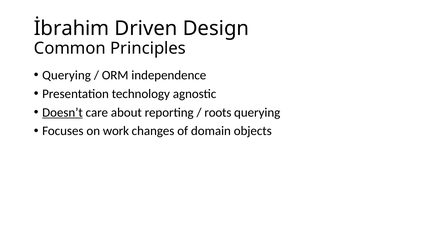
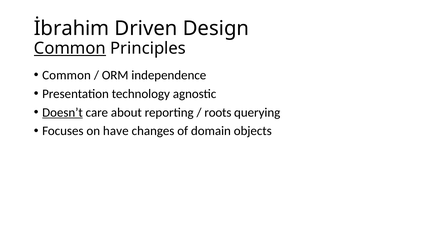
Common at (70, 48) underline: none -> present
Querying at (67, 75): Querying -> Common
work: work -> have
